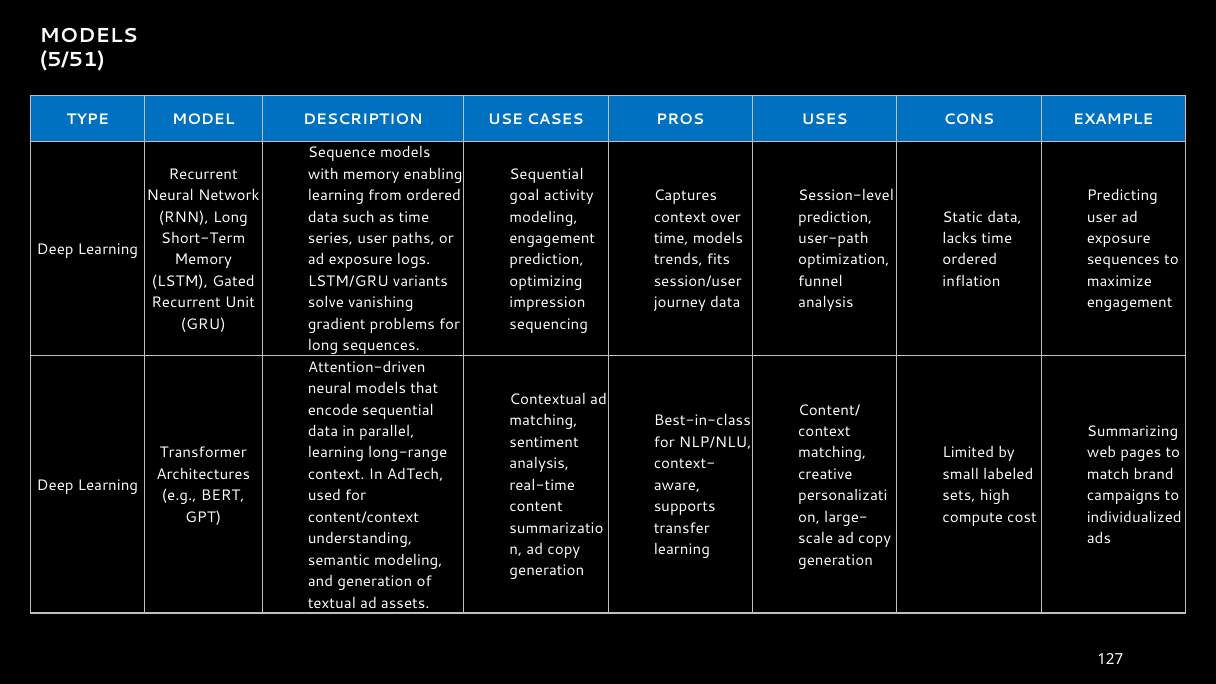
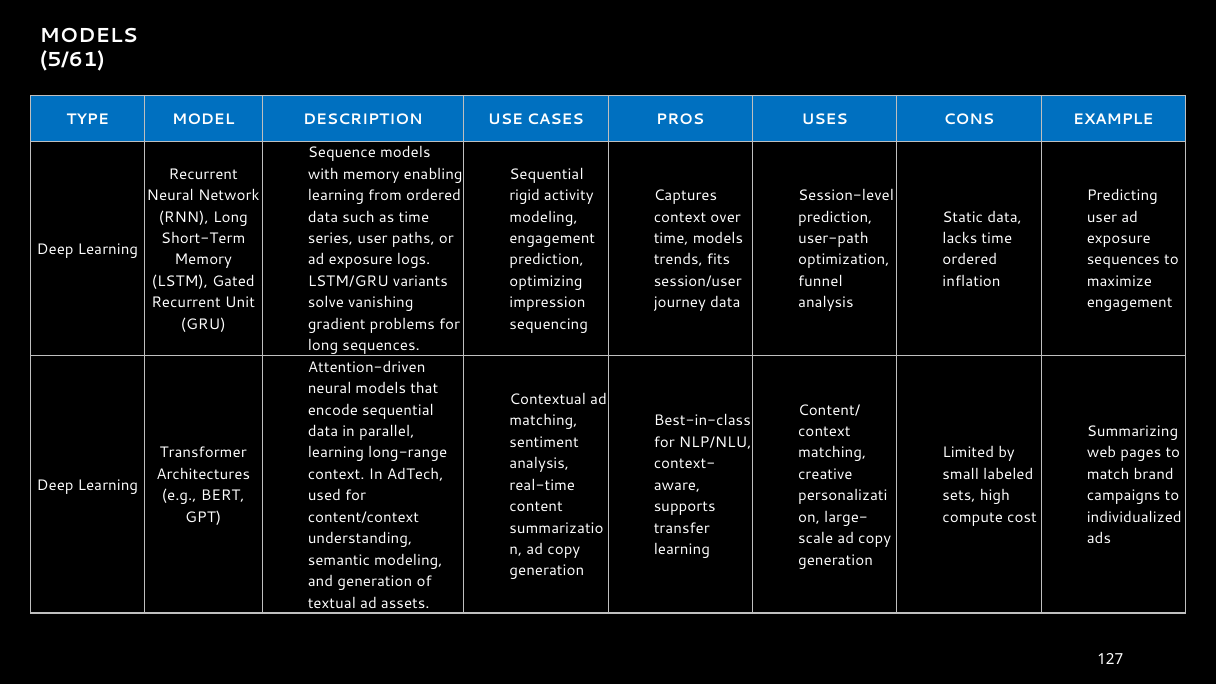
5/51: 5/51 -> 5/61
goal: goal -> rigid
